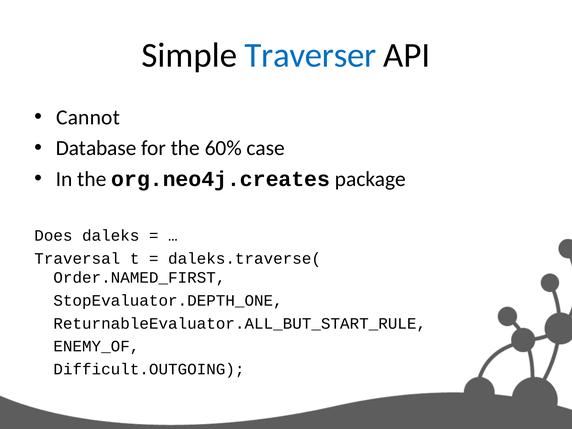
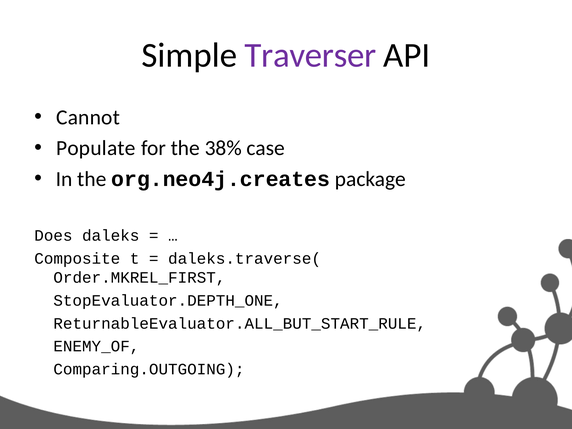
Traverser colour: blue -> purple
Database: Database -> Populate
60%: 60% -> 38%
Traversal: Traversal -> Composite
Order.NAMED_FIRST: Order.NAMED_FIRST -> Order.MKREL_FIRST
Difficult.OUTGOING: Difficult.OUTGOING -> Comparing.OUTGOING
